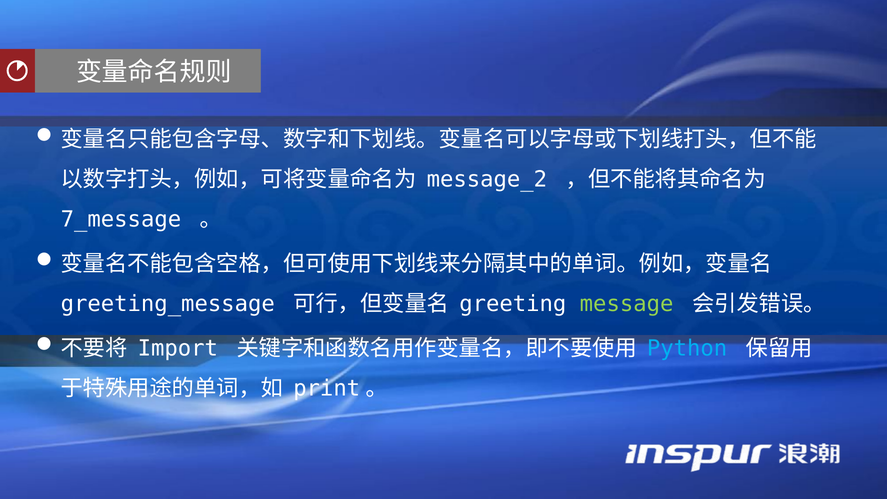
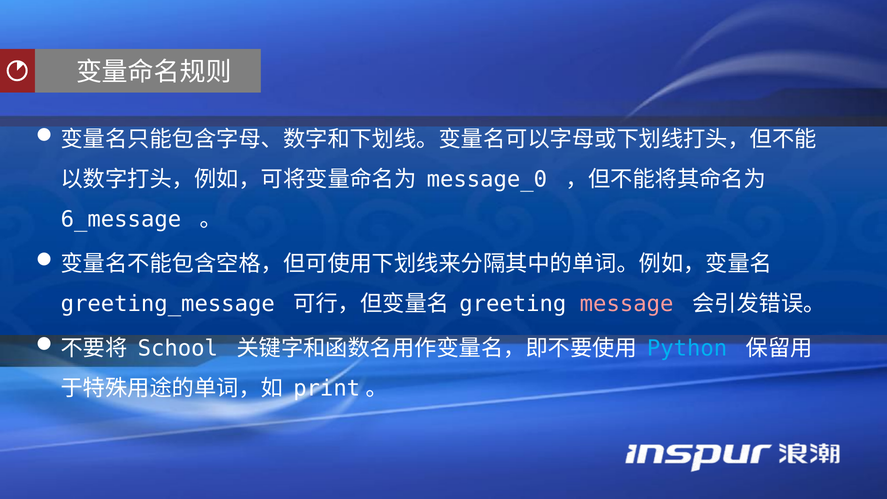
message_2: message_2 -> message_0
7_message: 7_message -> 6_message
message colour: light green -> pink
Import: Import -> School
